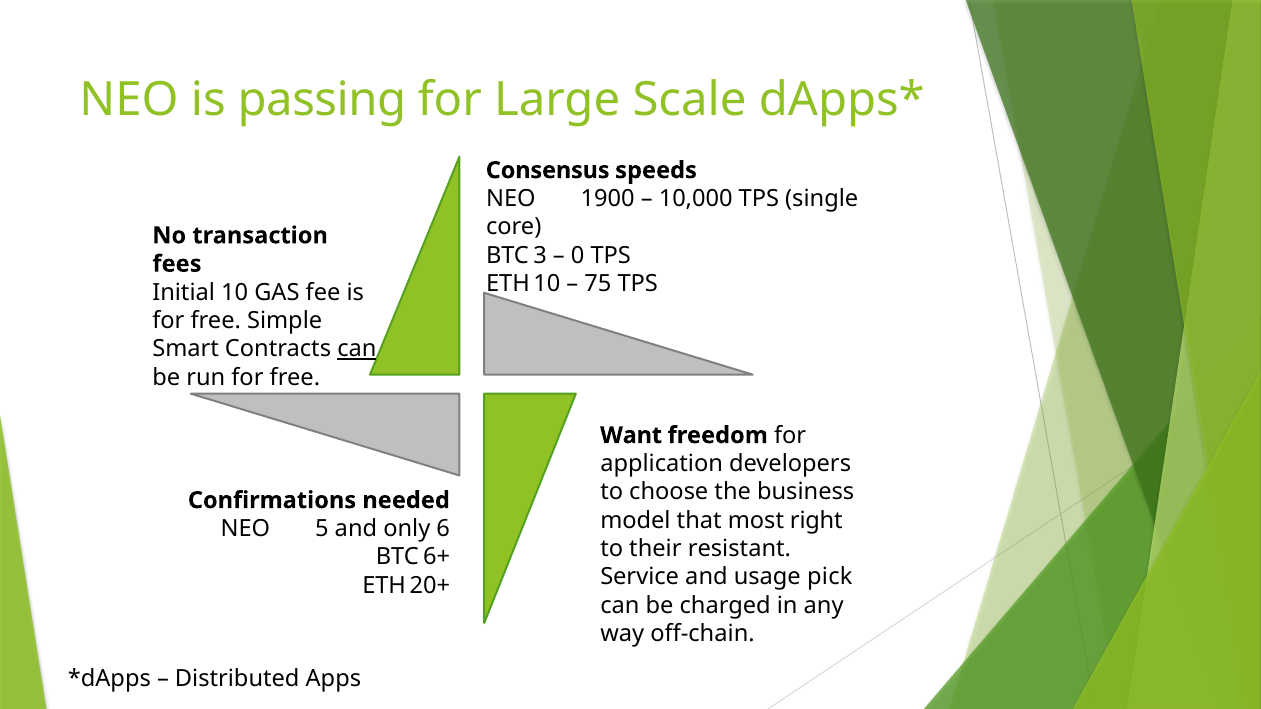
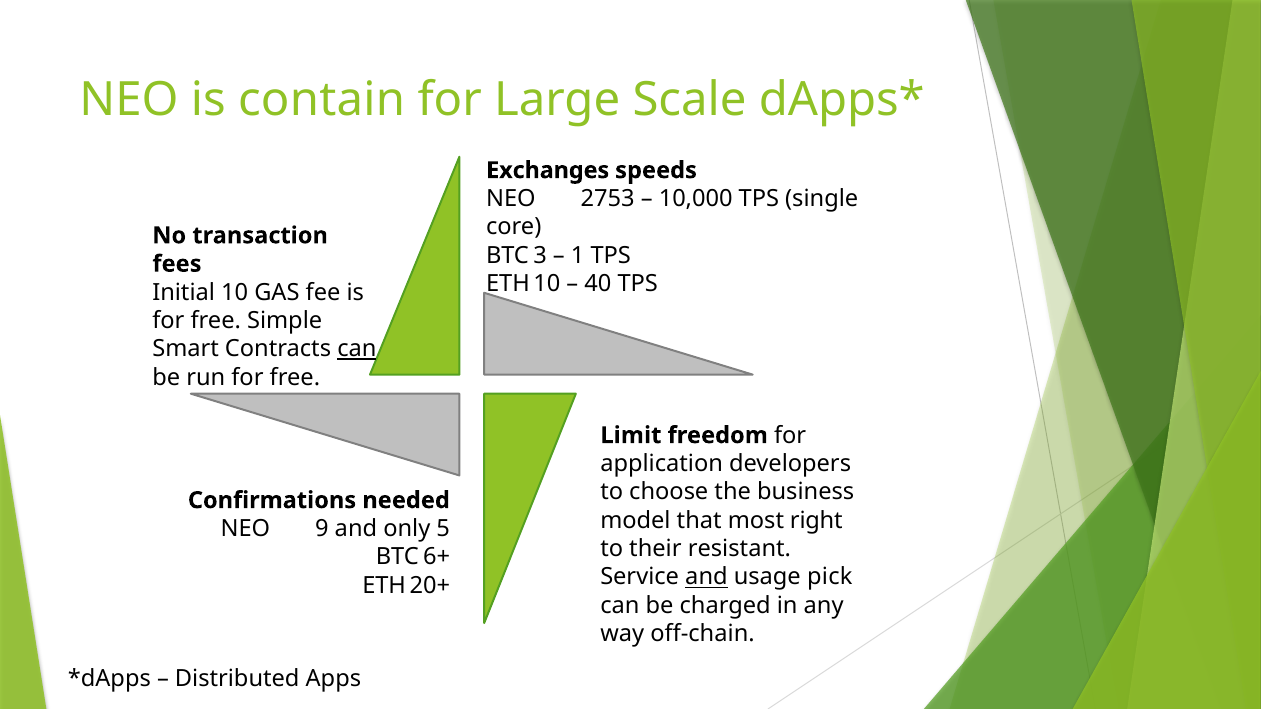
passing: passing -> contain
Consensus: Consensus -> Exchanges
1900: 1900 -> 2753
0: 0 -> 1
75: 75 -> 40
Want: Want -> Limit
5: 5 -> 9
6: 6 -> 5
and at (706, 577) underline: none -> present
